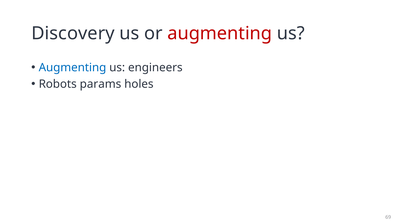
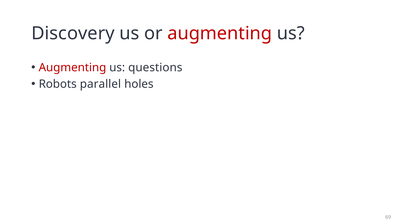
Augmenting at (72, 68) colour: blue -> red
engineers: engineers -> questions
params: params -> parallel
